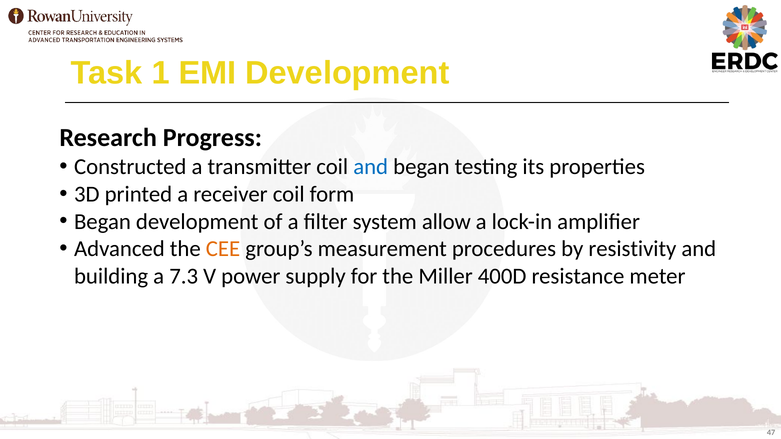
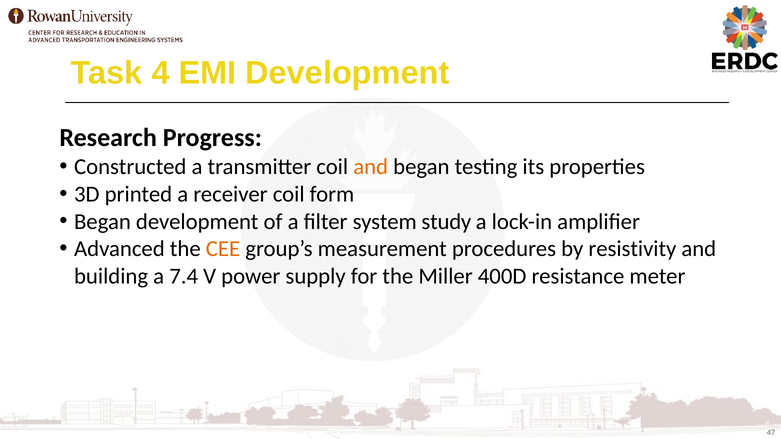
1: 1 -> 4
and at (371, 167) colour: blue -> orange
allow: allow -> study
7.3: 7.3 -> 7.4
